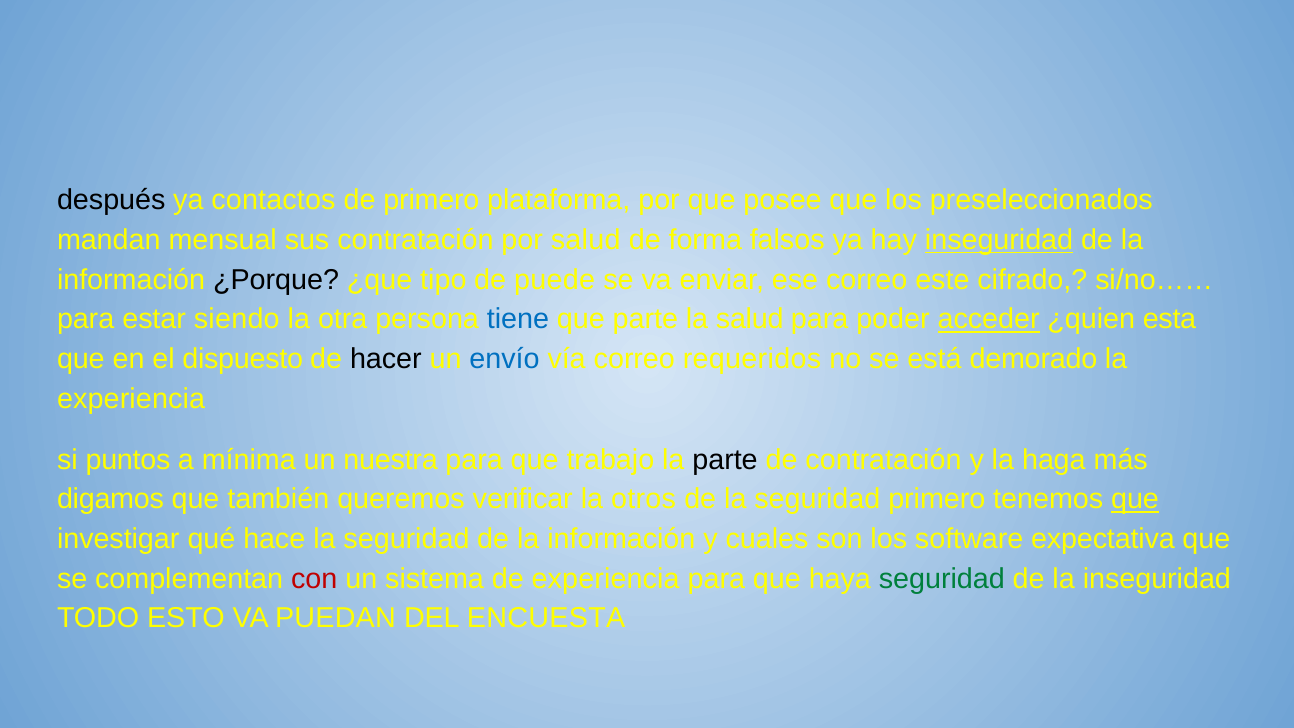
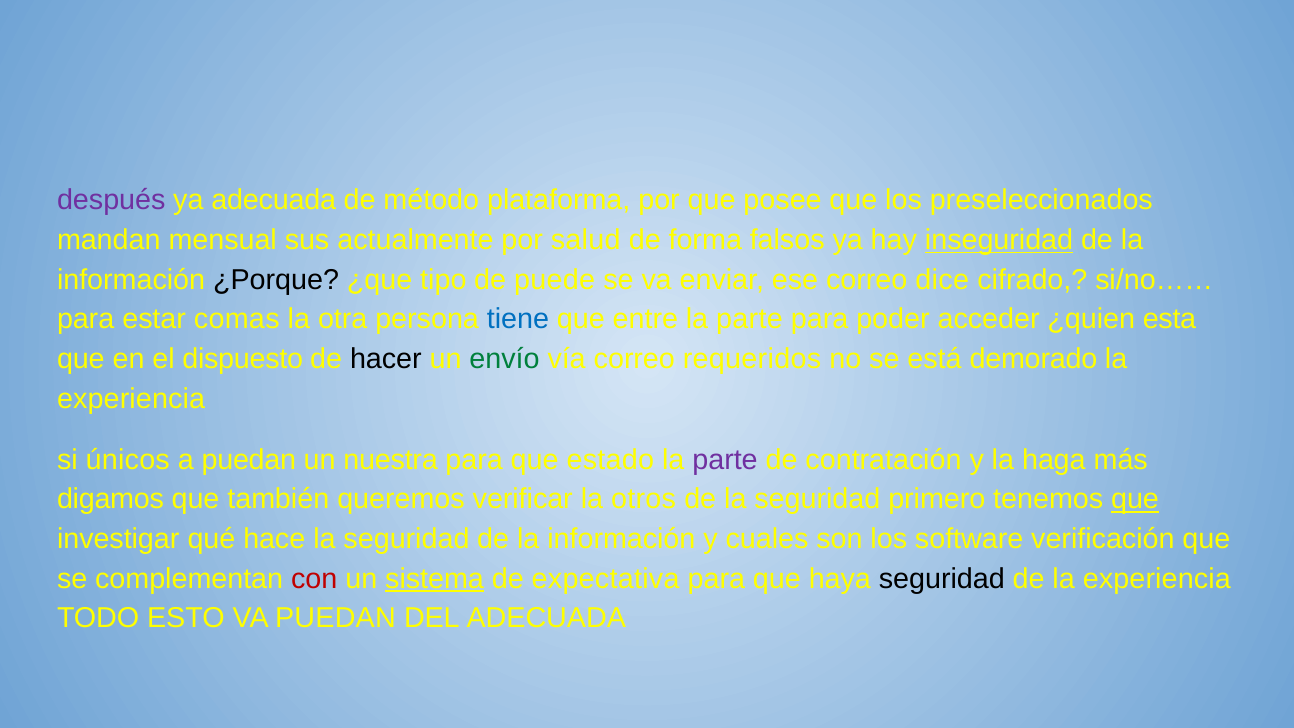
después colour: black -> purple
ya contactos: contactos -> adecuada
de primero: primero -> método
sus contratación: contratación -> actualmente
este: este -> dice
siendo: siendo -> comas
que parte: parte -> entre
salud at (750, 319): salud -> parte
acceder underline: present -> none
envío colour: blue -> green
puntos: puntos -> únicos
a mínima: mínima -> puedan
trabajo: trabajo -> estado
parte at (725, 460) colour: black -> purple
expectativa: expectativa -> verificación
sistema underline: none -> present
de experiencia: experiencia -> expectativa
seguridad at (942, 579) colour: green -> black
de la inseguridad: inseguridad -> experiencia
DEL ENCUESTA: ENCUESTA -> ADECUADA
